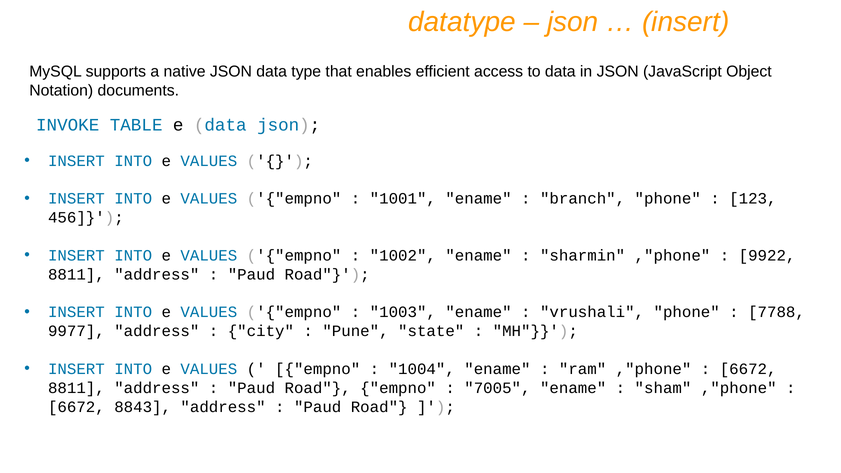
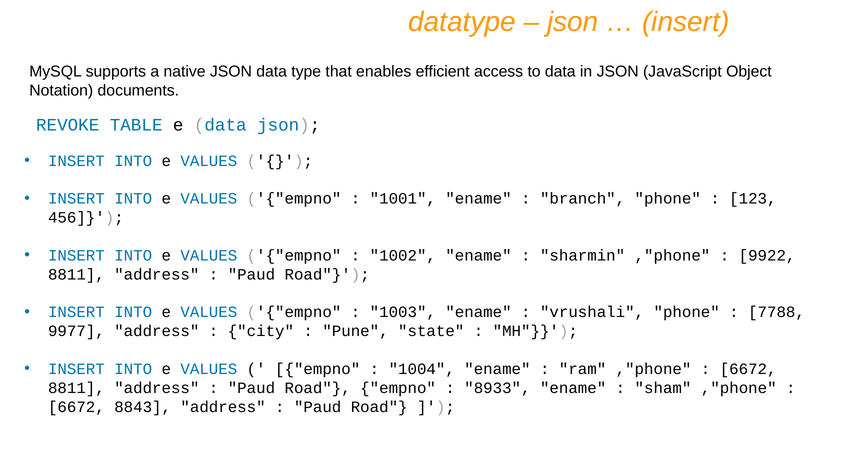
INVOKE: INVOKE -> REVOKE
7005: 7005 -> 8933
